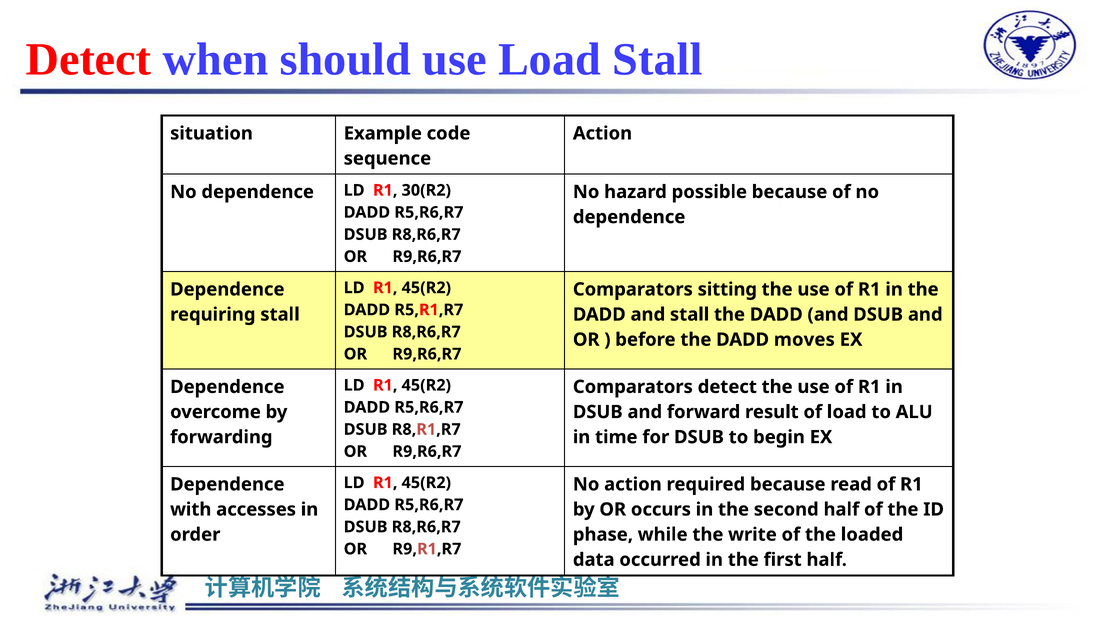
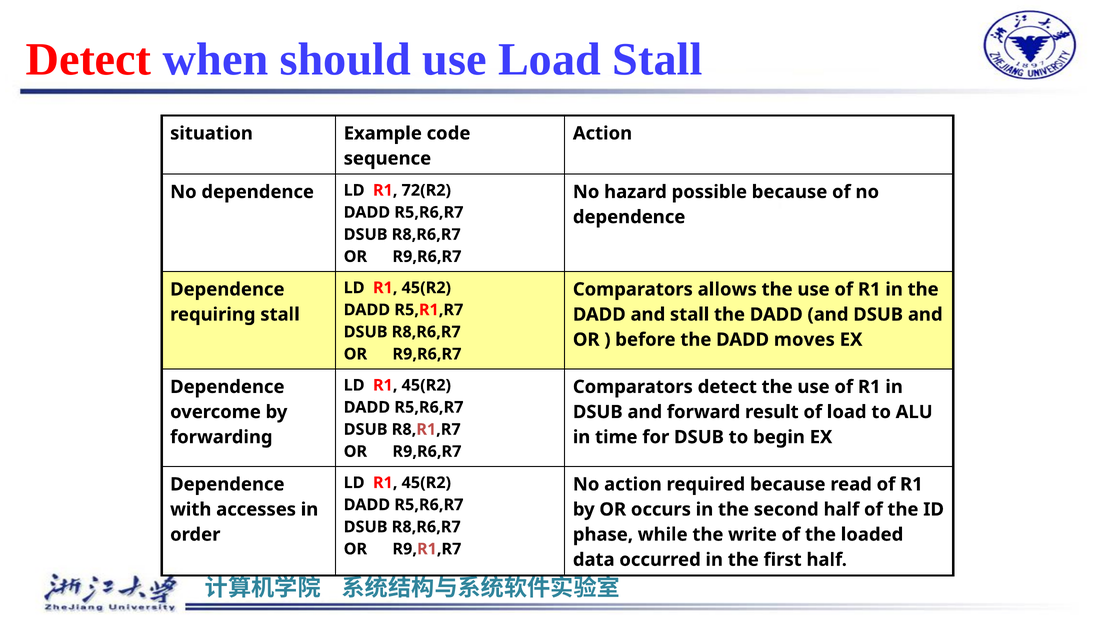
30(R2: 30(R2 -> 72(R2
sitting: sitting -> allows
